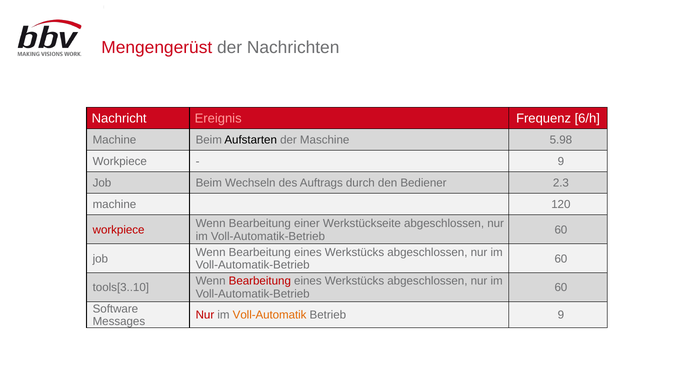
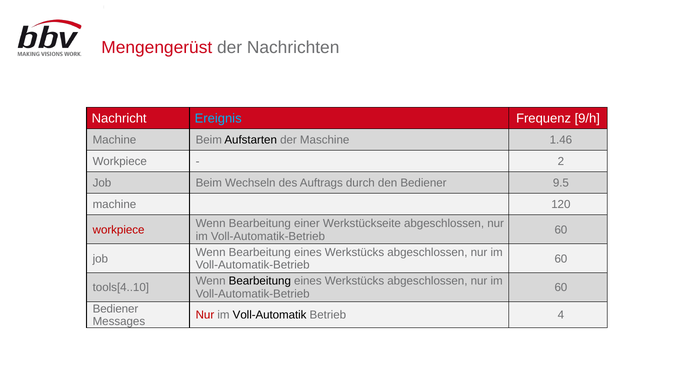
Ereignis colour: pink -> light blue
6/h: 6/h -> 9/h
5.98: 5.98 -> 1.46
9 at (561, 162): 9 -> 2
2.3: 2.3 -> 9.5
Bearbeitung at (260, 281) colour: red -> black
tools[3..10: tools[3..10 -> tools[4..10
Software at (115, 309): Software -> Bediener
Voll-Automatik colour: orange -> black
Betrieb 9: 9 -> 4
